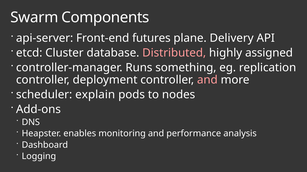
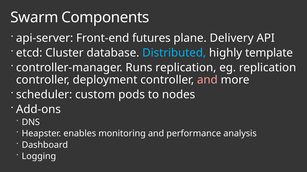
Distributed colour: pink -> light blue
assigned: assigned -> template
Runs something: something -> replication
explain: explain -> custom
